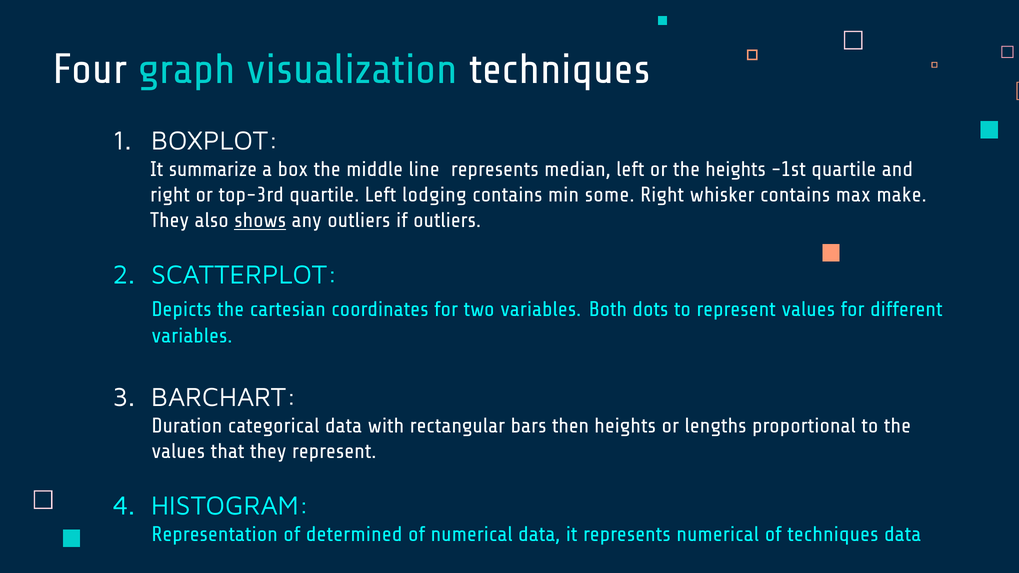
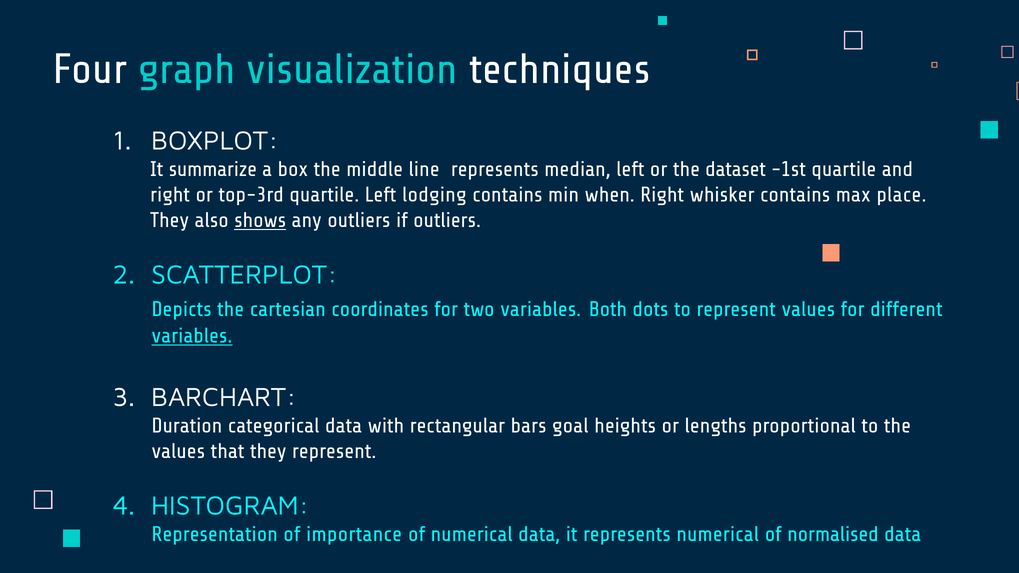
the heights: heights -> dataset
some: some -> when
make: make -> place
variables at (192, 336) underline: none -> present
then: then -> goal
determined: determined -> importance
of techniques: techniques -> normalised
